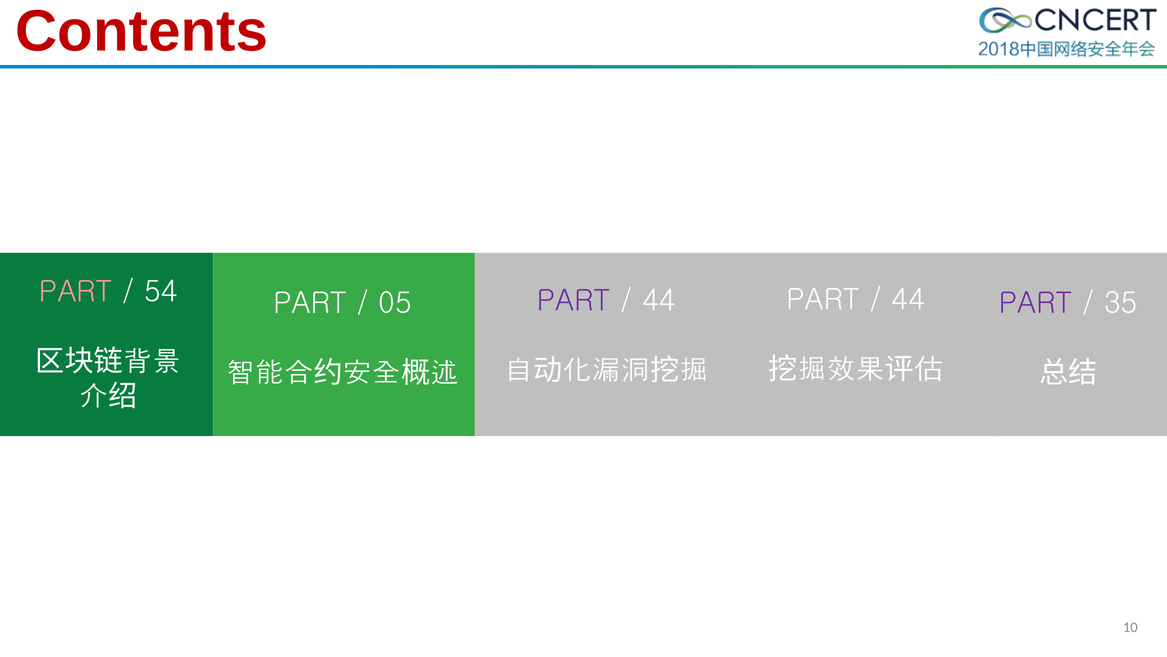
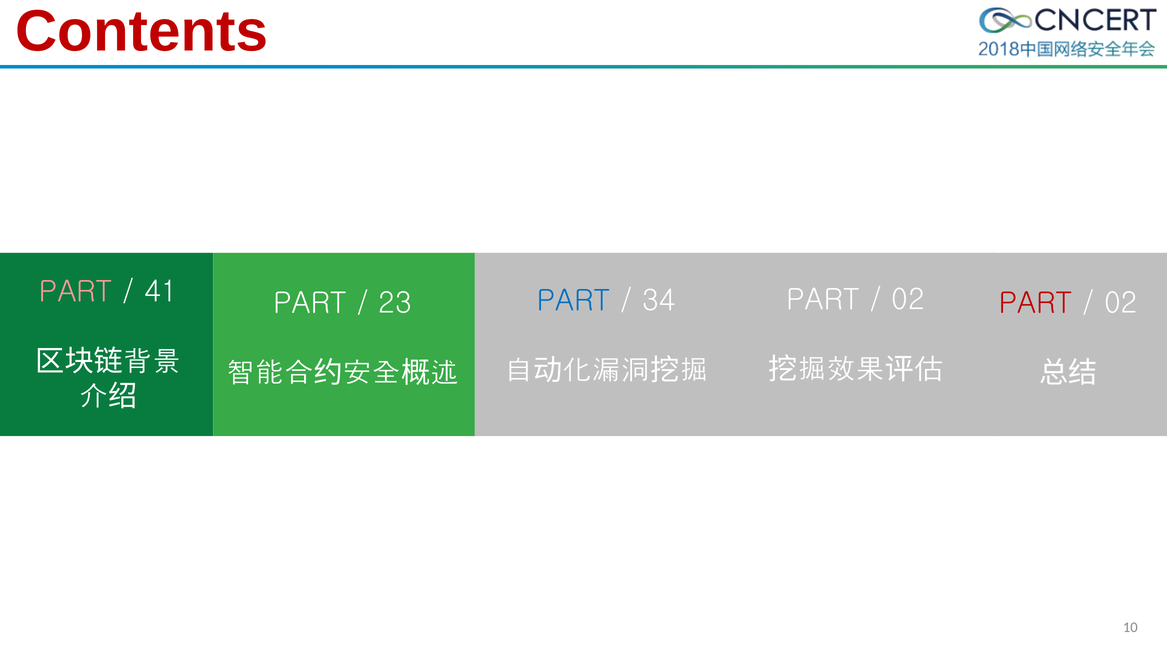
54: 54 -> 41
44 at (908, 299): 44 -> 02
PART at (574, 300) colour: purple -> blue
44 at (659, 300): 44 -> 34
05: 05 -> 23
PART at (1036, 303) colour: purple -> red
35 at (1121, 303): 35 -> 02
